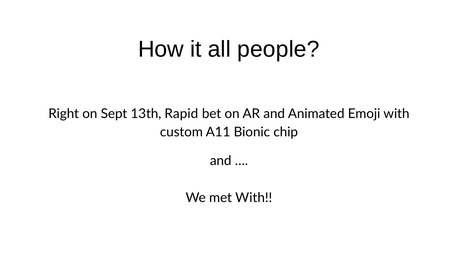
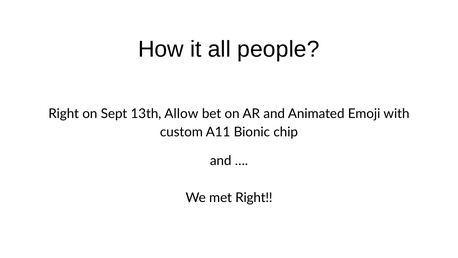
Rapid: Rapid -> Allow
met With: With -> Right
